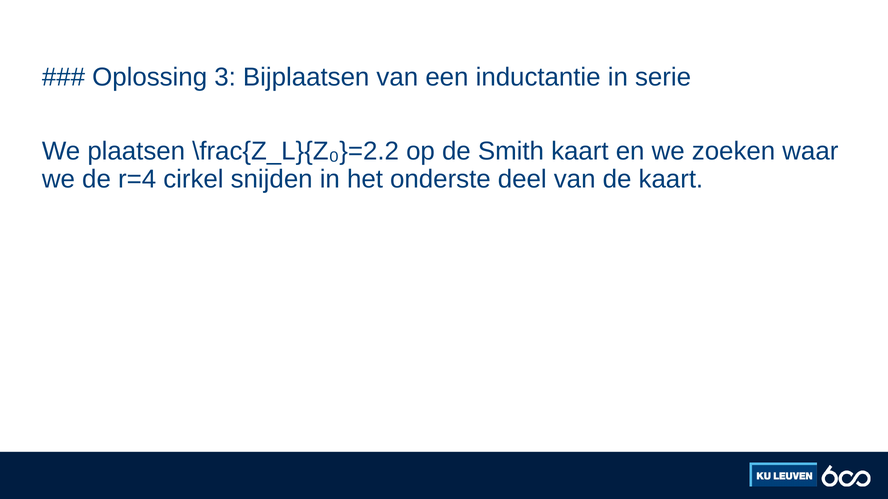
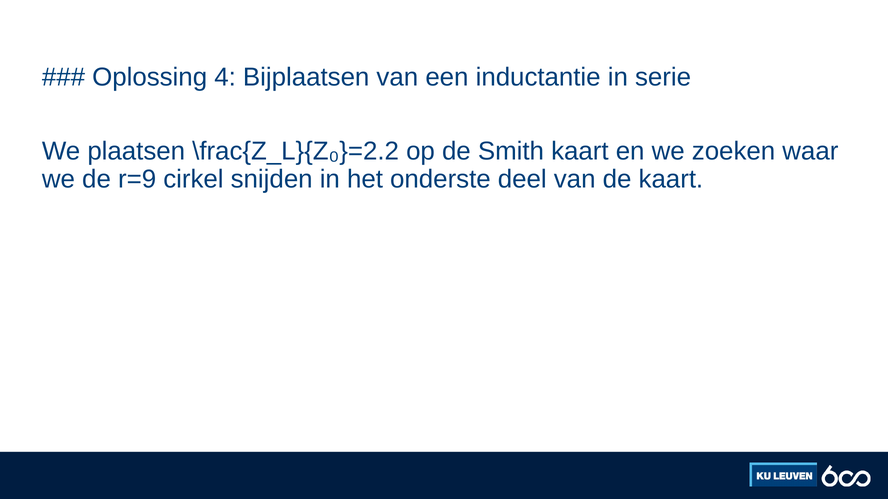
3: 3 -> 4
r=4: r=4 -> r=9
